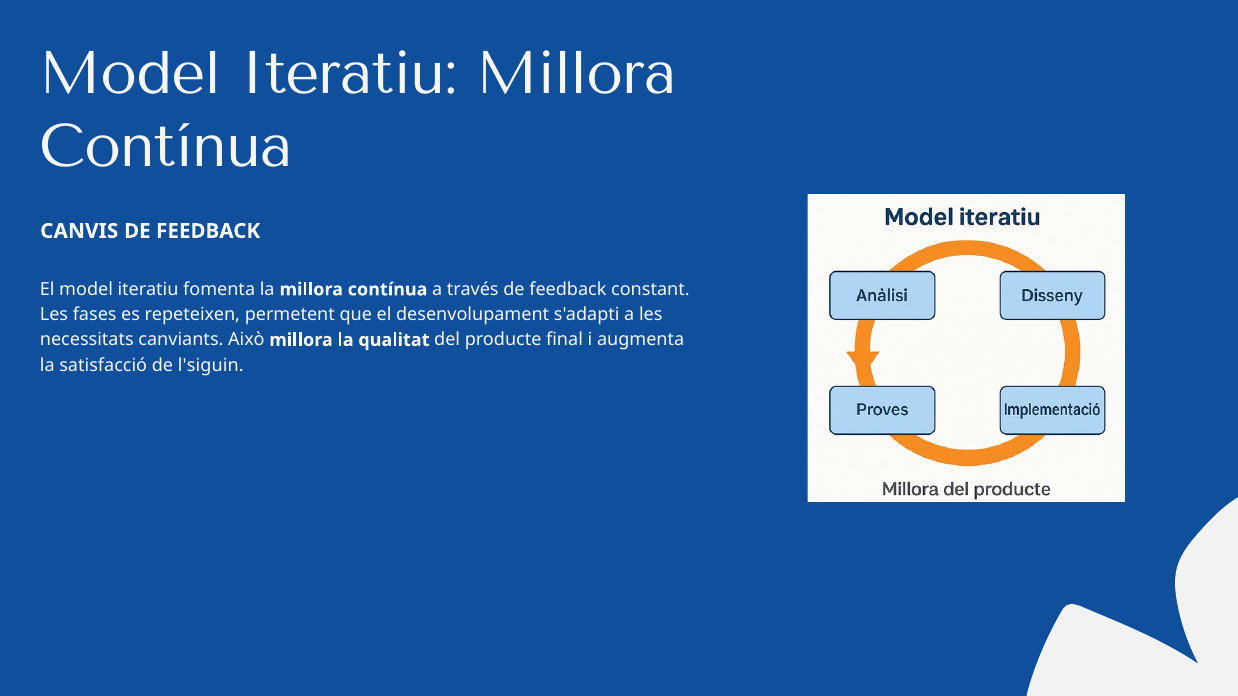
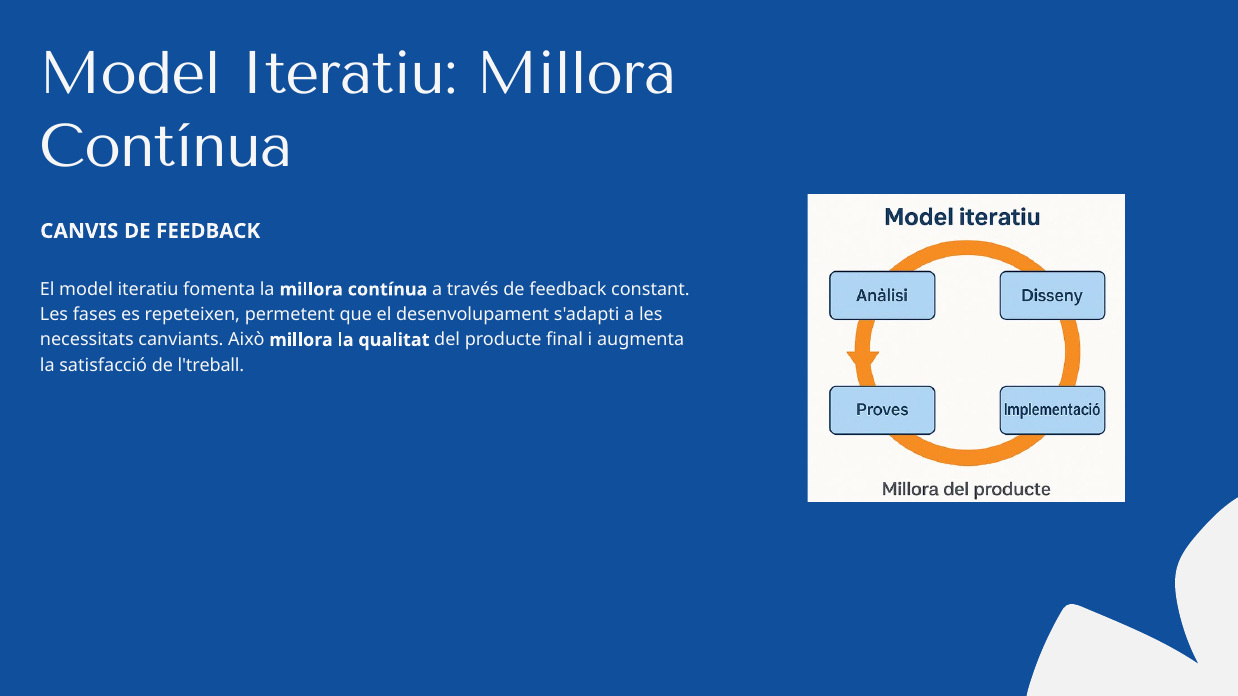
l'siguin: l'siguin -> l'treball
